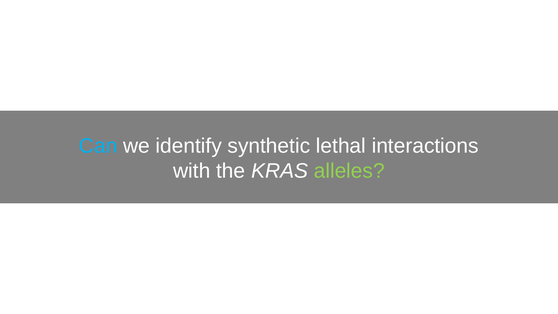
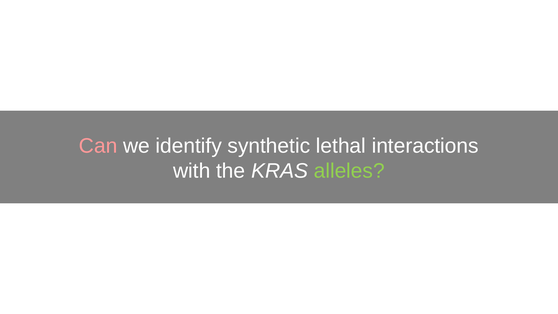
Can colour: light blue -> pink
